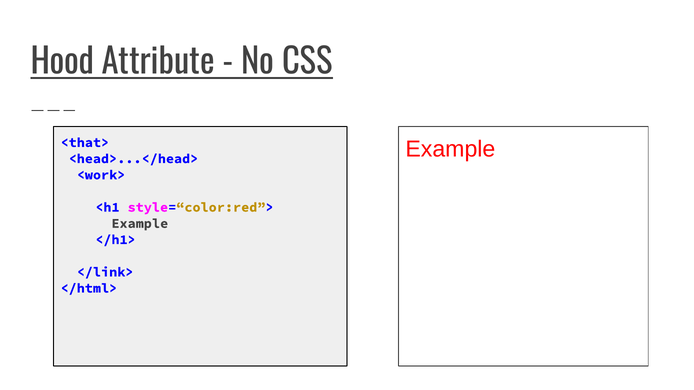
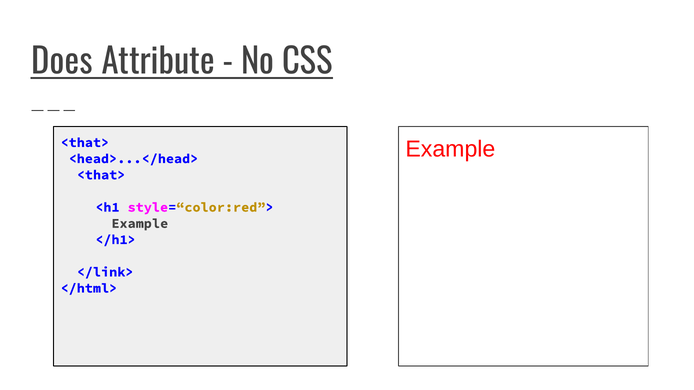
Hood: Hood -> Does
<work> at (101, 175): <work> -> <that>
